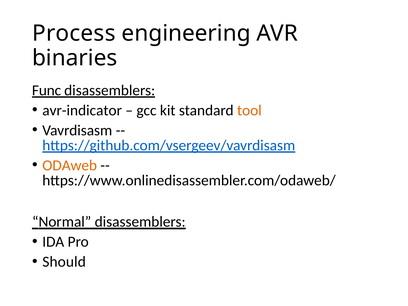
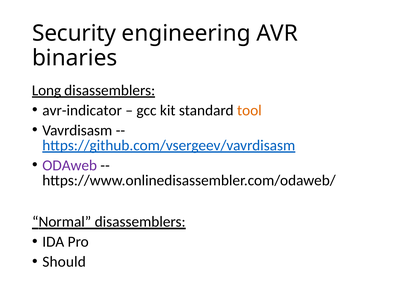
Process: Process -> Security
Func: Func -> Long
ODAweb colour: orange -> purple
